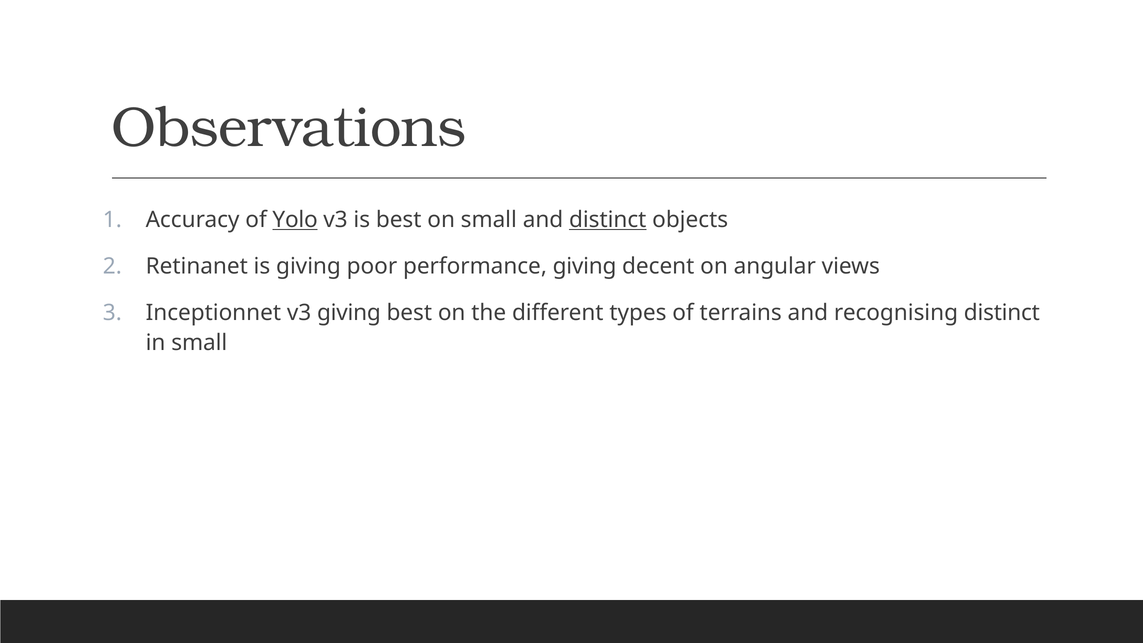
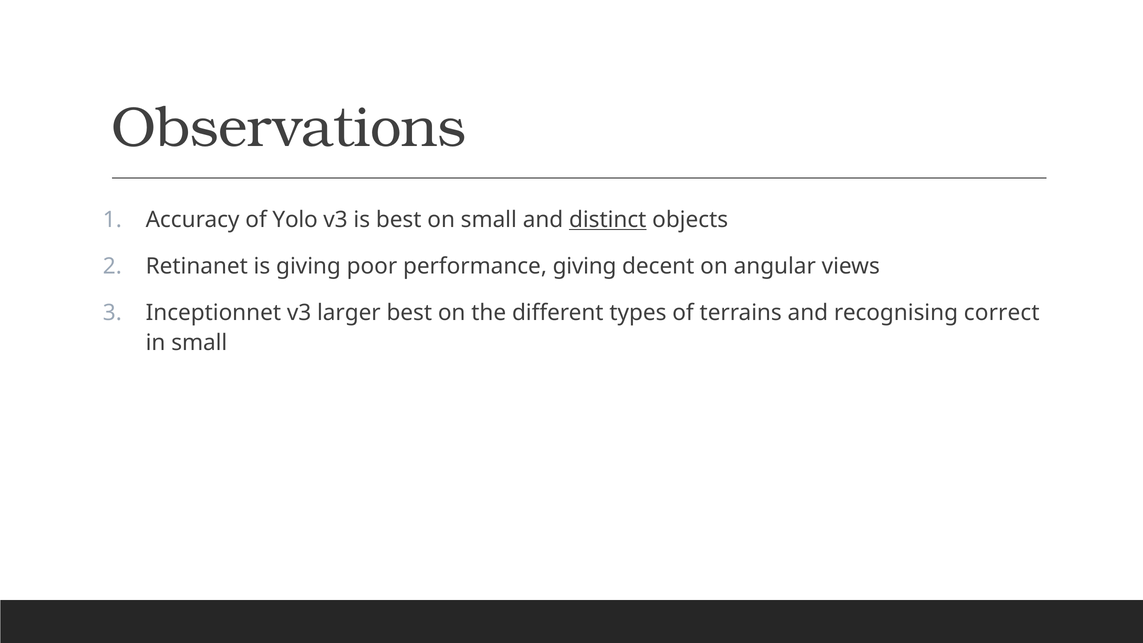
Yolo underline: present -> none
v3 giving: giving -> larger
recognising distinct: distinct -> correct
